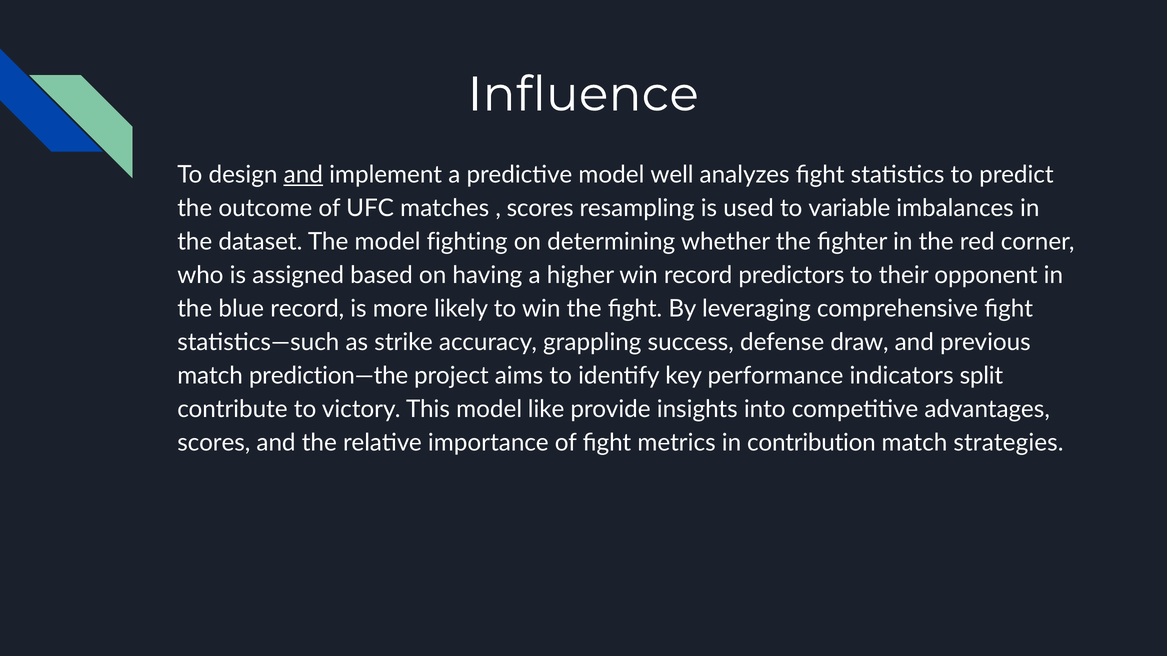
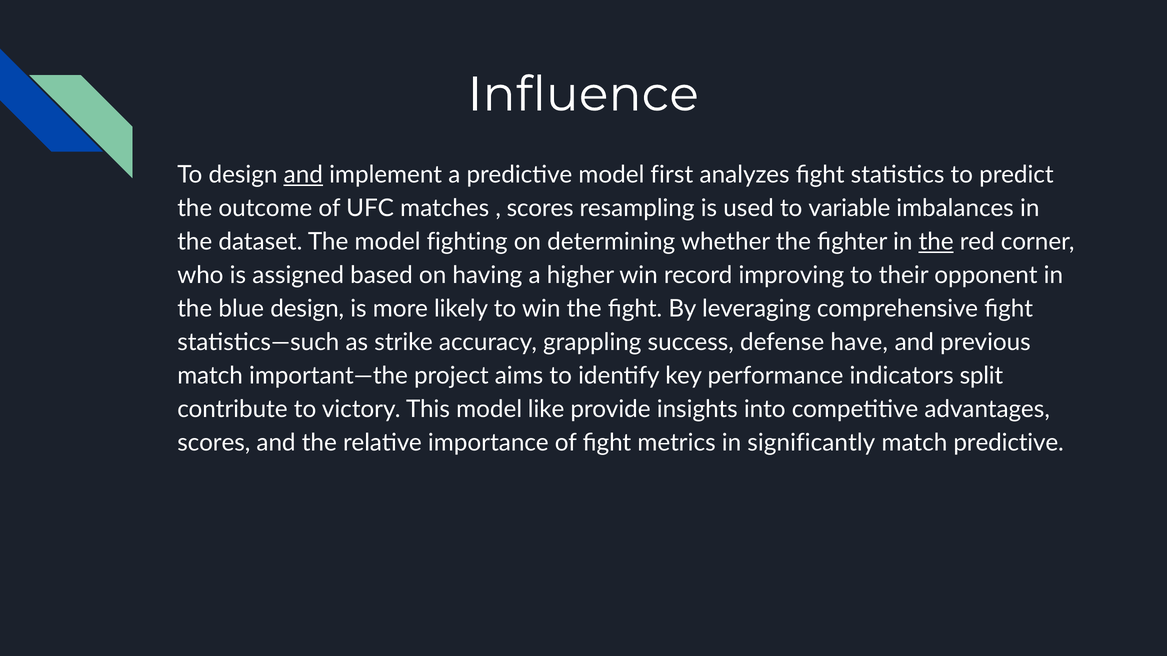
well: well -> first
the at (936, 242) underline: none -> present
predictors: predictors -> improving
blue record: record -> design
draw: draw -> have
prediction—the: prediction—the -> important—the
contribution: contribution -> significantly
match strategies: strategies -> predictive
